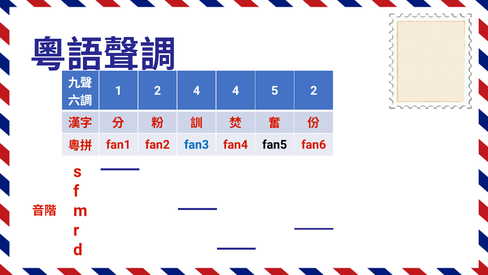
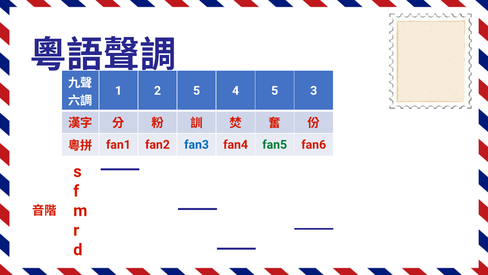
2 4: 4 -> 5
5 2: 2 -> 3
fan5 colour: black -> green
